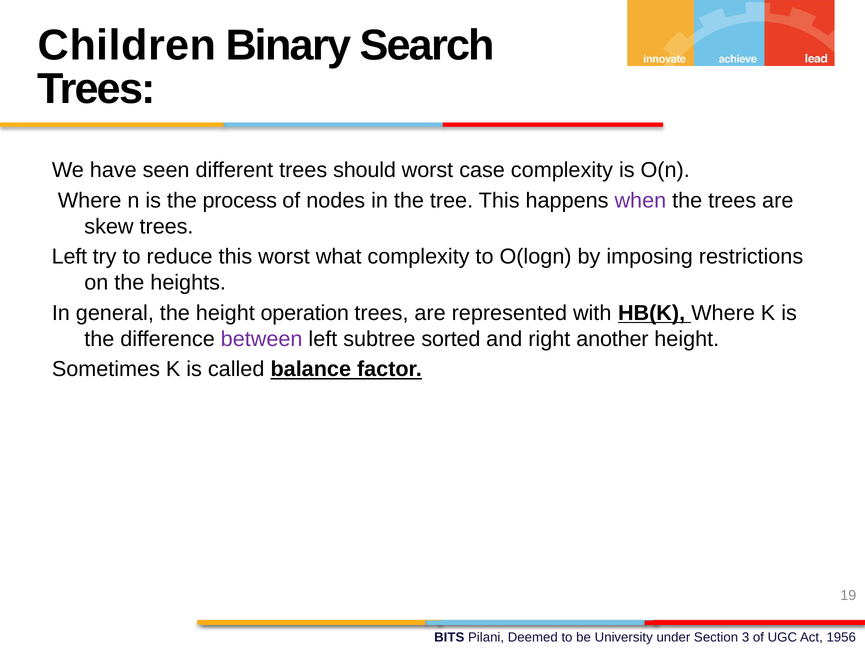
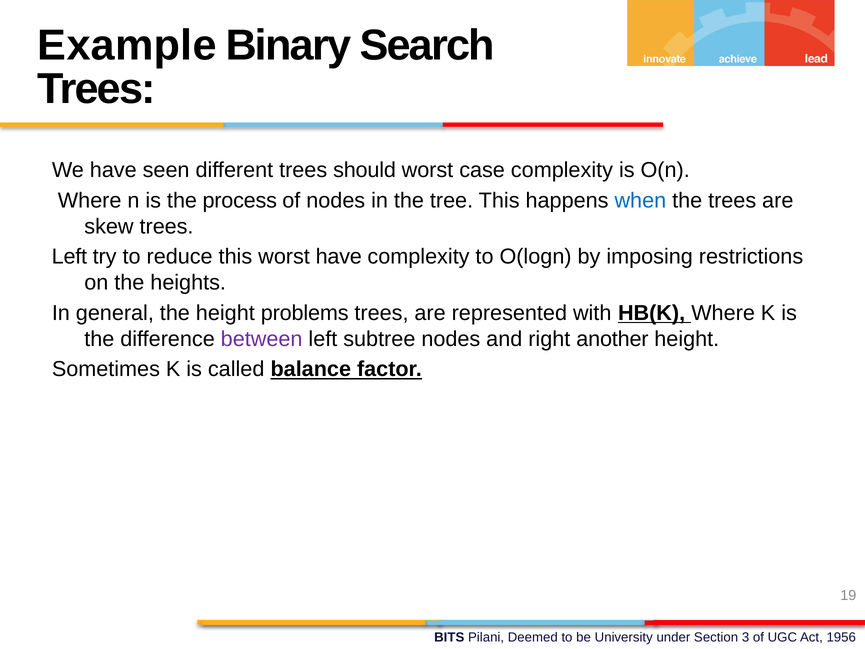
Children: Children -> Example
when colour: purple -> blue
worst what: what -> have
operation: operation -> problems
subtree sorted: sorted -> nodes
